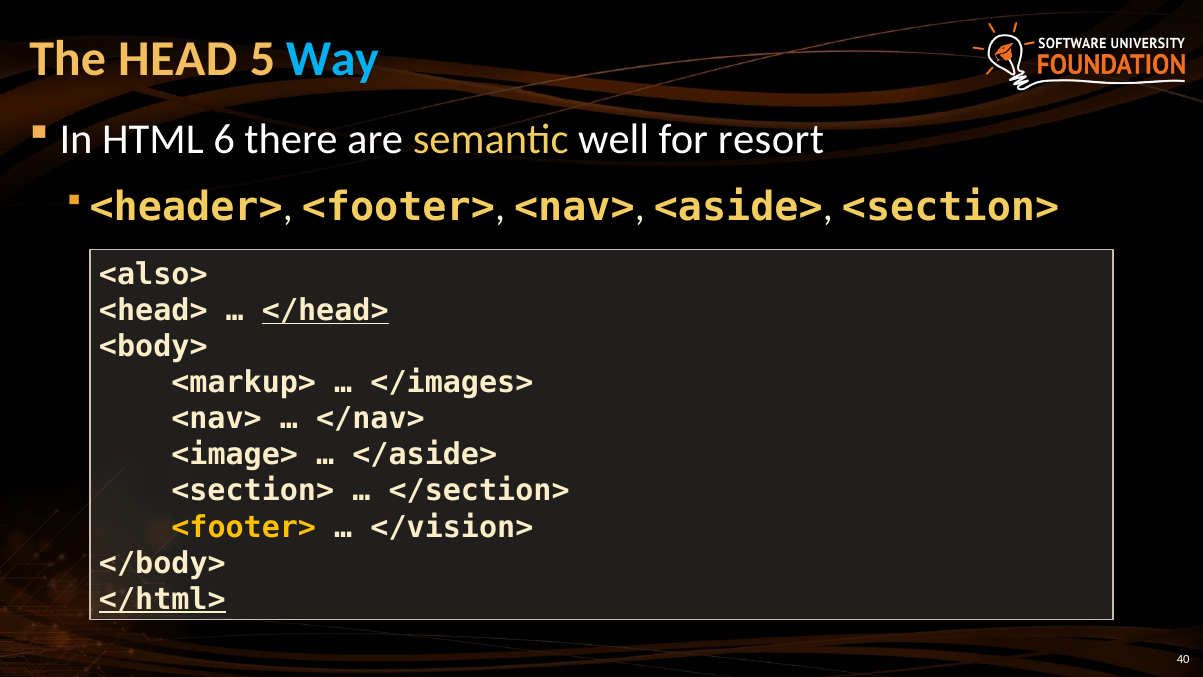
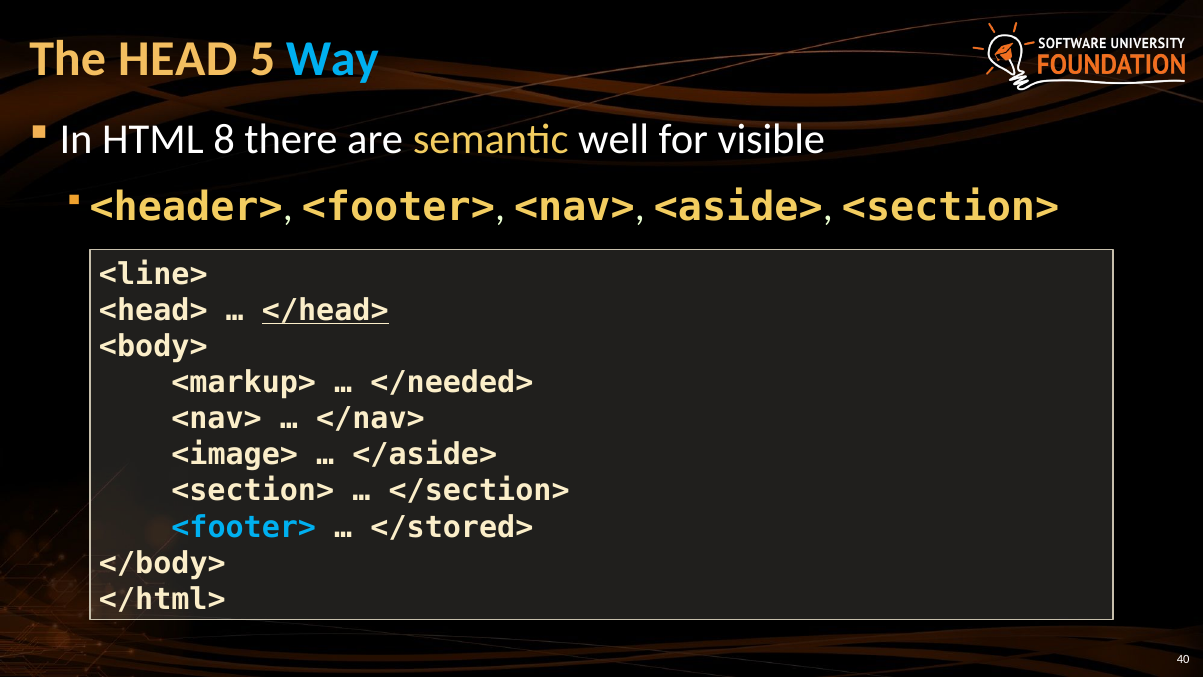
6: 6 -> 8
resort: resort -> visible
<also>: <also> -> <line>
</images>: </images> -> </needed>
<footer> at (244, 527) colour: yellow -> light blue
</vision>: </vision> -> </stored>
</html> underline: present -> none
